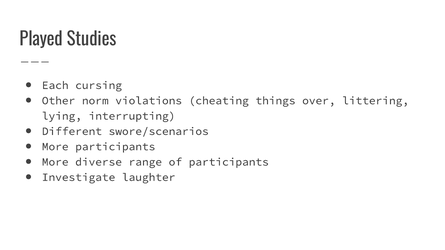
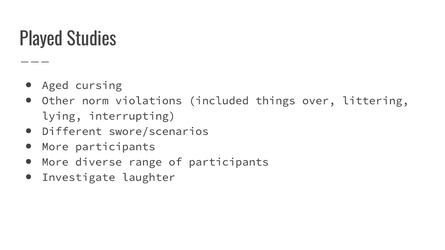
Each: Each -> Aged
cheating: cheating -> included
